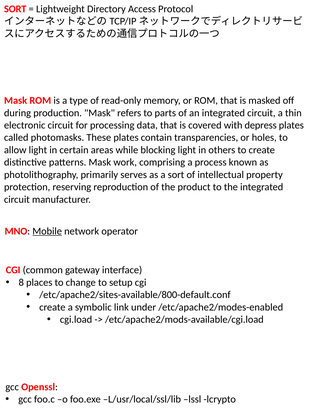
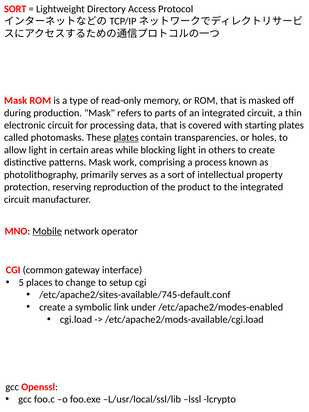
depress: depress -> starting
plates at (126, 138) underline: none -> present
8: 8 -> 5
/etc/apache2/sites-available/800-default.conf: /etc/apache2/sites-available/800-default.conf -> /etc/apache2/sites-available/745-default.conf
